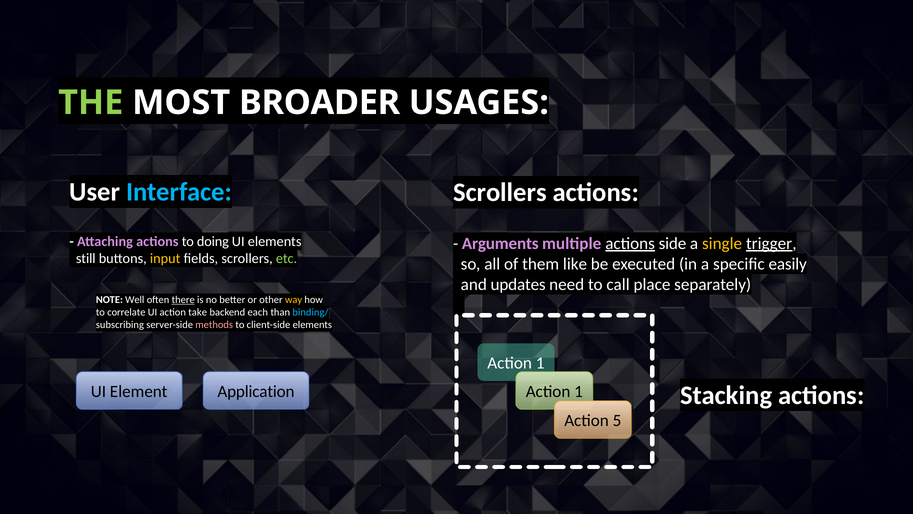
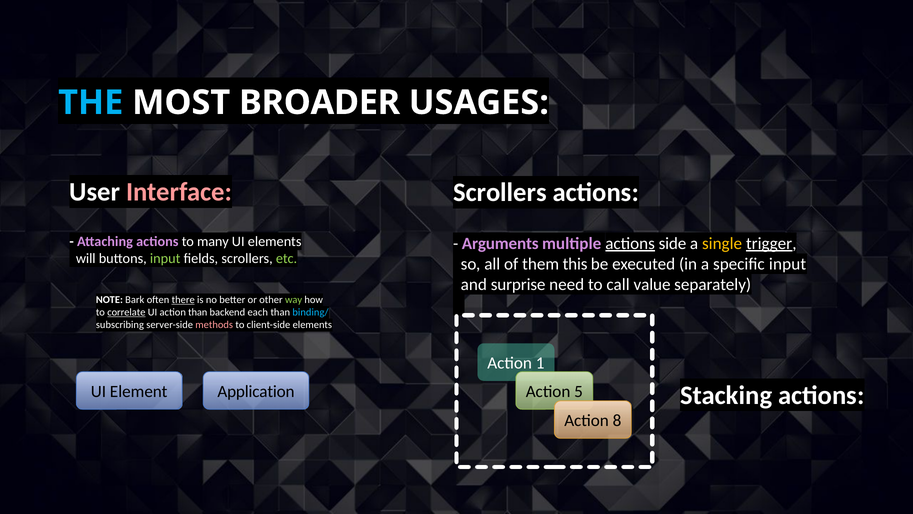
THE colour: light green -> light blue
Interface colour: light blue -> pink
doing: doing -> many
still: still -> will
input at (165, 258) colour: yellow -> light green
like: like -> this
specific easily: easily -> input
updates: updates -> surprise
place: place -> value
Well: Well -> Bark
way colour: yellow -> light green
correlate underline: none -> present
action take: take -> than
1 at (579, 391): 1 -> 5
5: 5 -> 8
